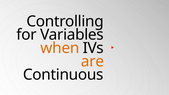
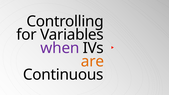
when colour: orange -> purple
